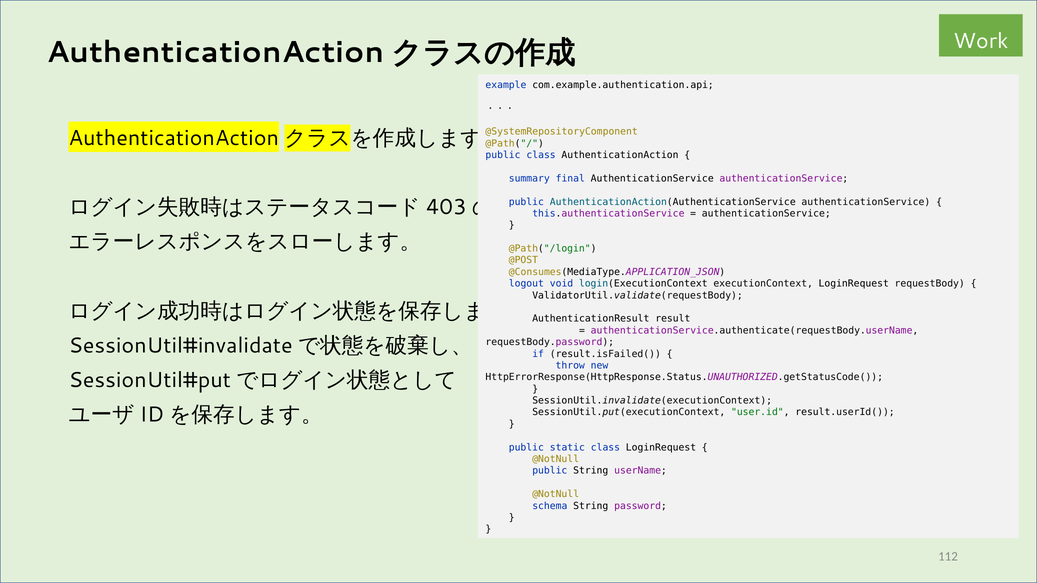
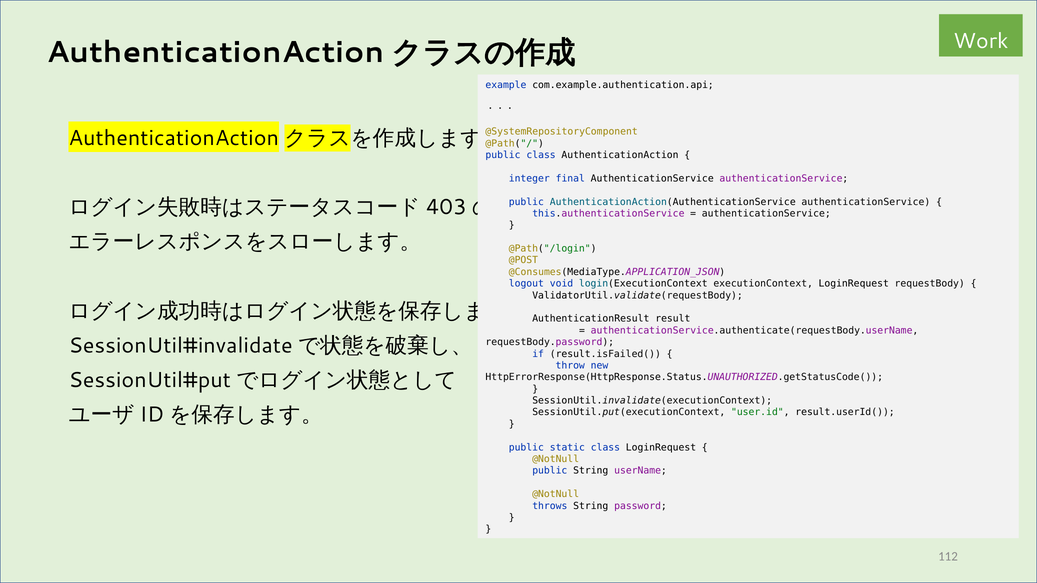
summary: summary -> integer
schema: schema -> throws
